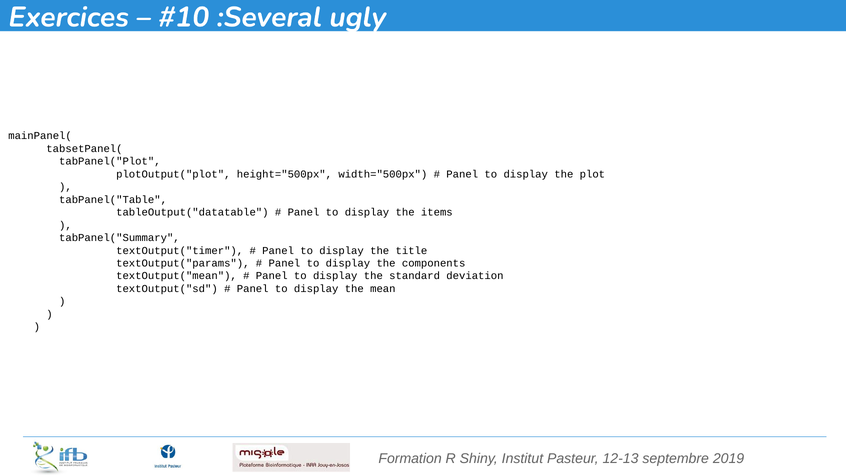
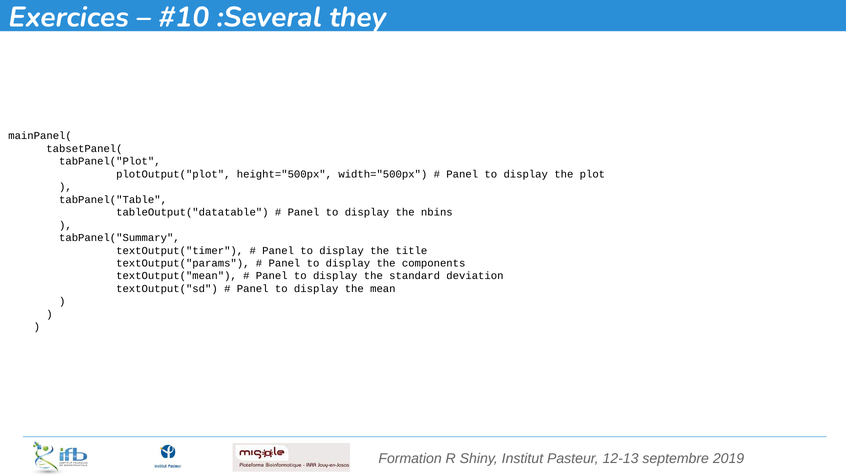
ugly: ugly -> they
items: items -> nbins
